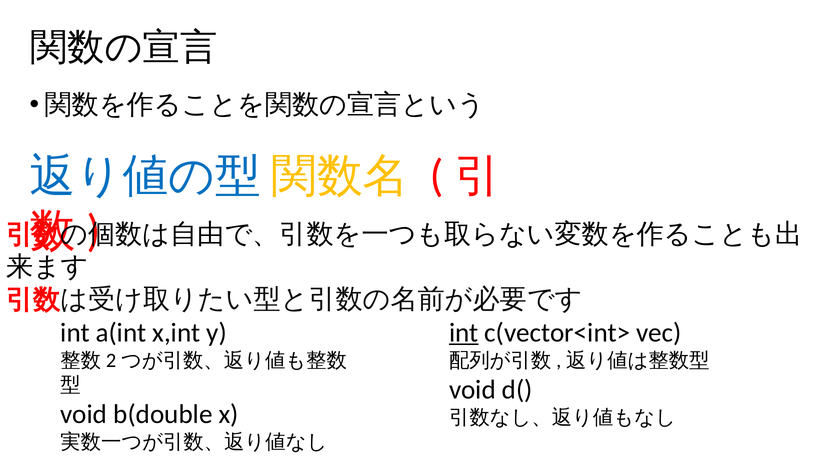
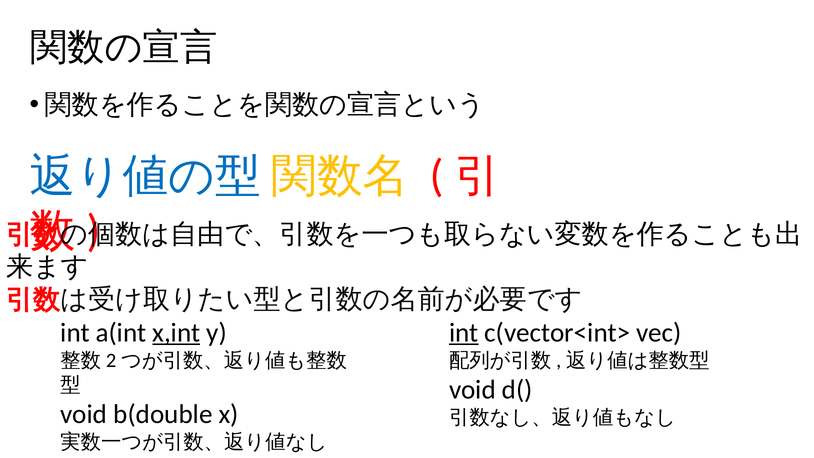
x,int underline: none -> present
